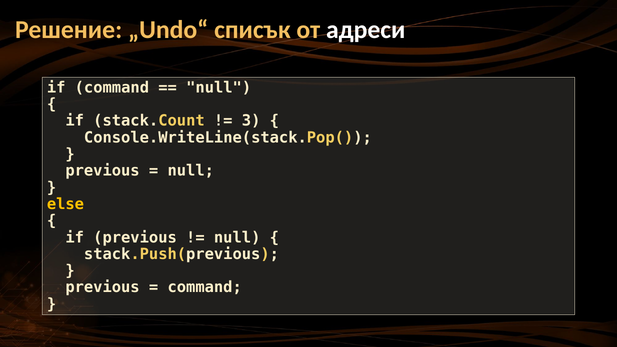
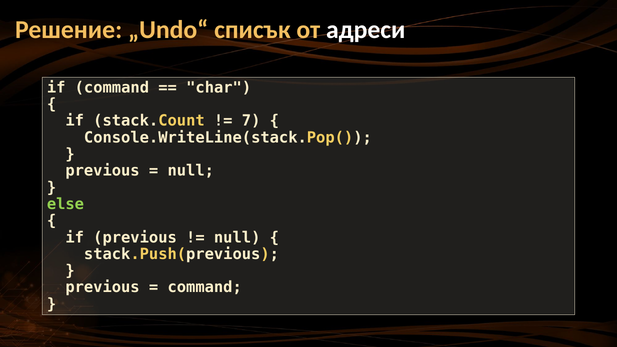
null at (219, 88): null -> char
3: 3 -> 7
else colour: yellow -> light green
